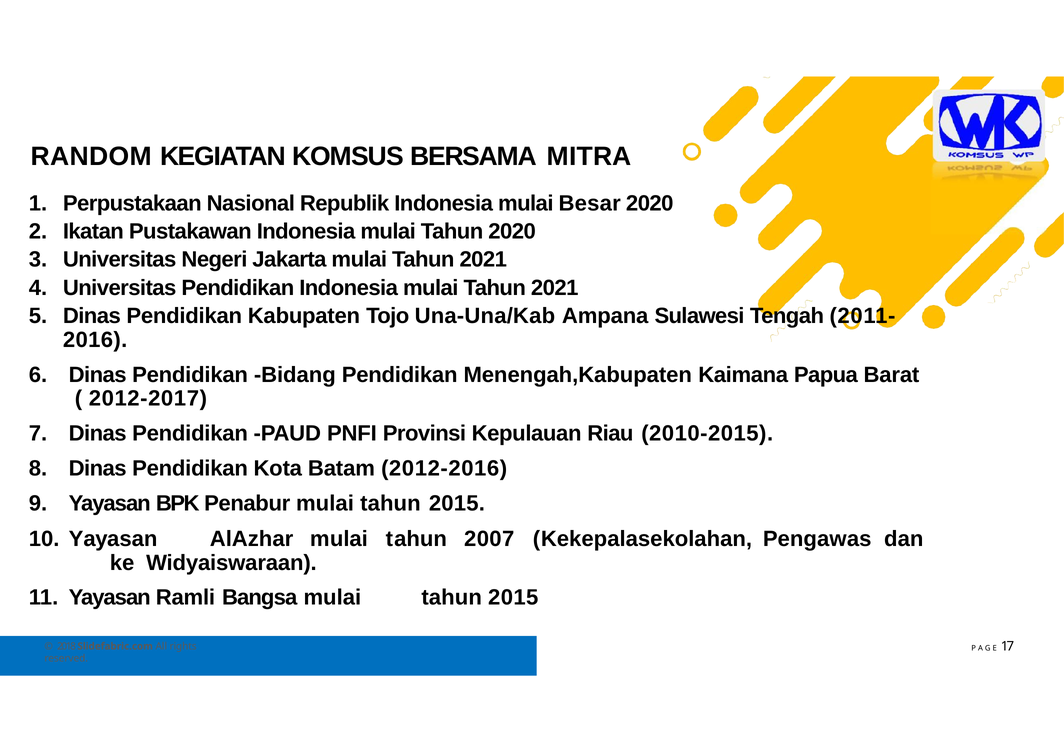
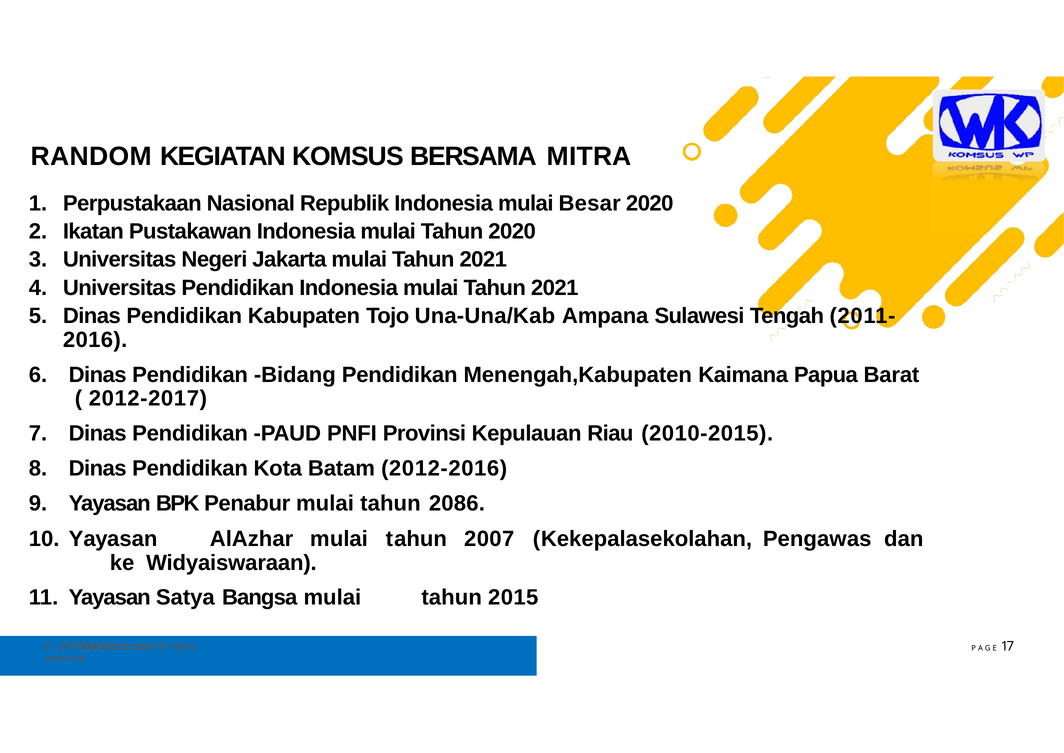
Penabur mulai tahun 2015: 2015 -> 2086
Ramli: Ramli -> Satya
